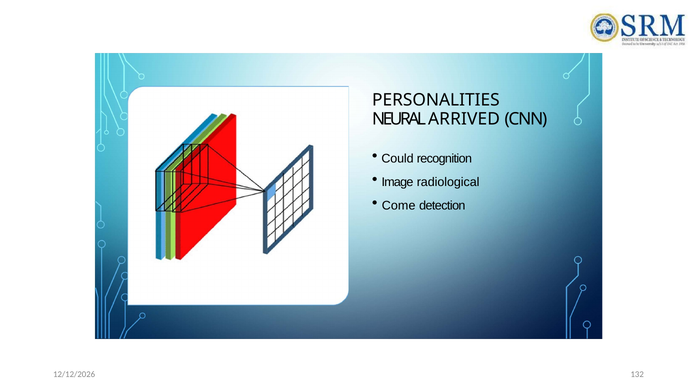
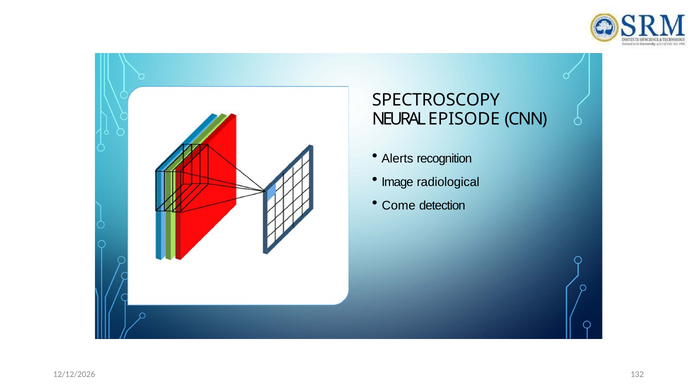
PERSONALITIES: PERSONALITIES -> SPECTROSCOPY
ARRIVED: ARRIVED -> EPISODE
Could: Could -> Alerts
